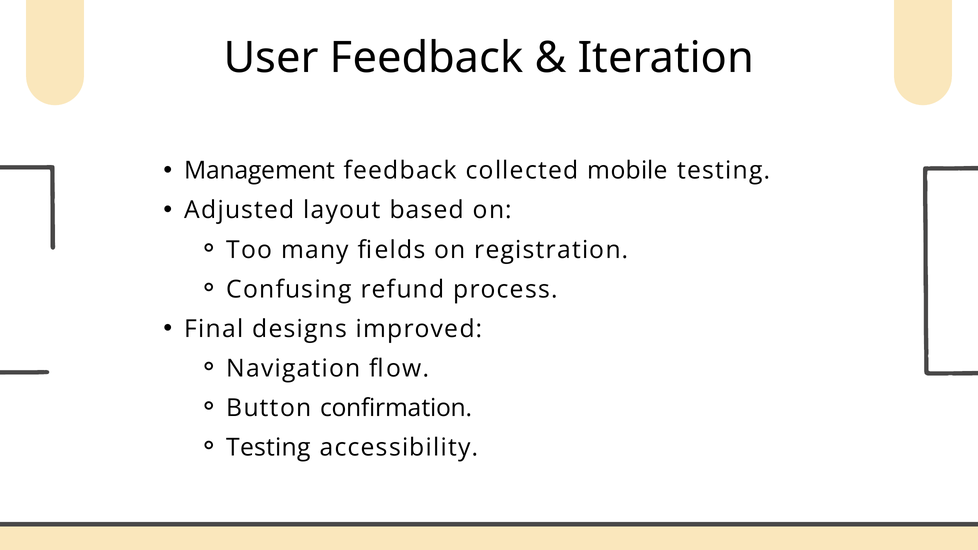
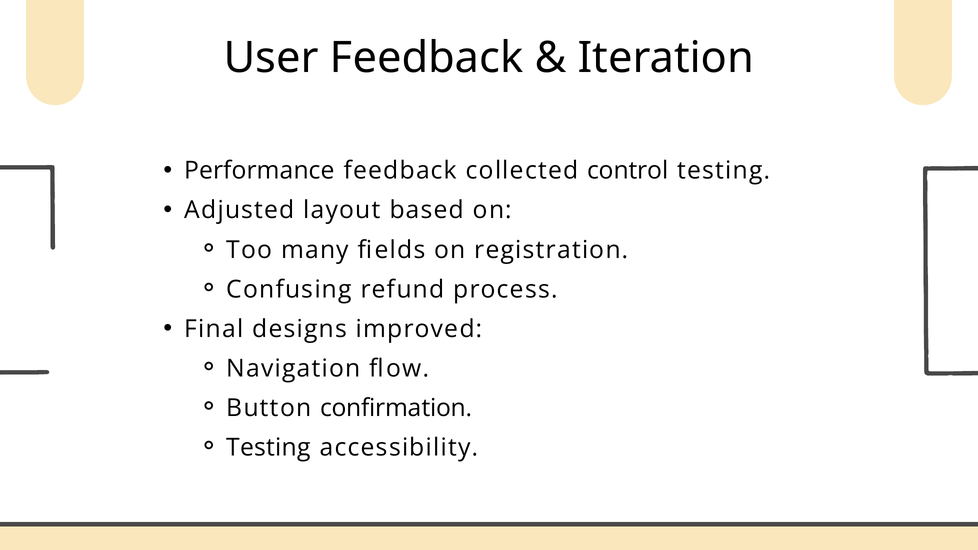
Management: Management -> Performance
mobile: mobile -> control
